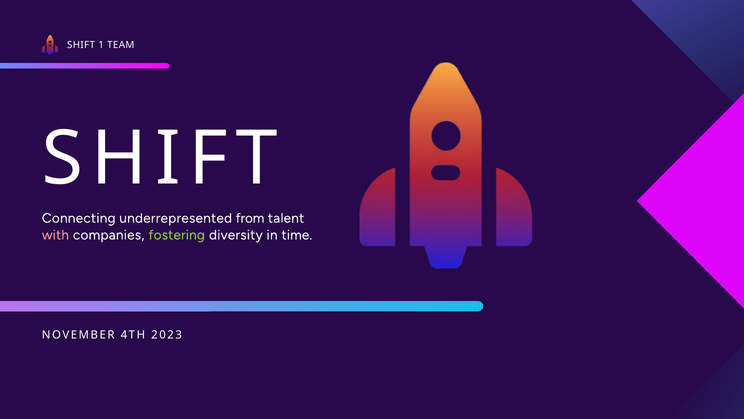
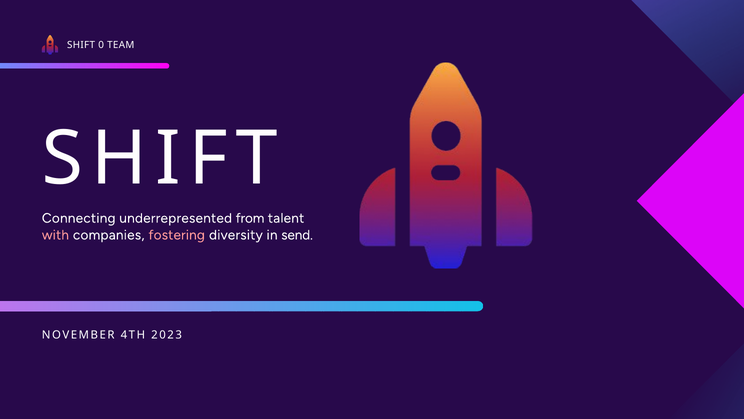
1: 1 -> 0
fostering colour: light green -> pink
time: time -> send
